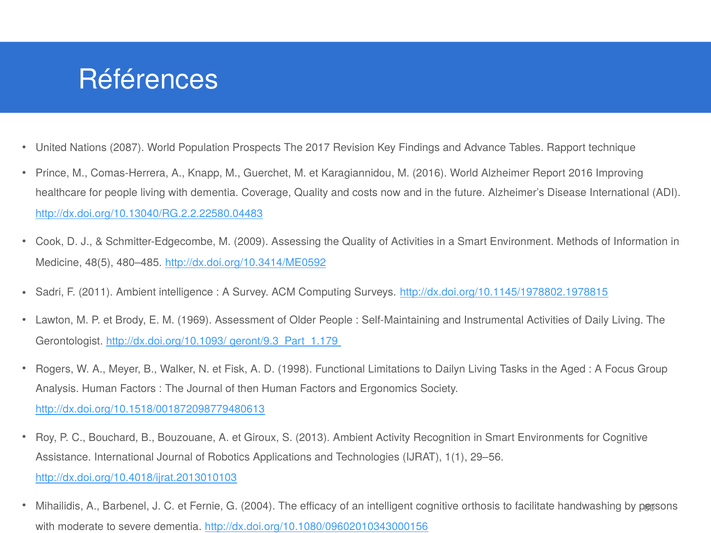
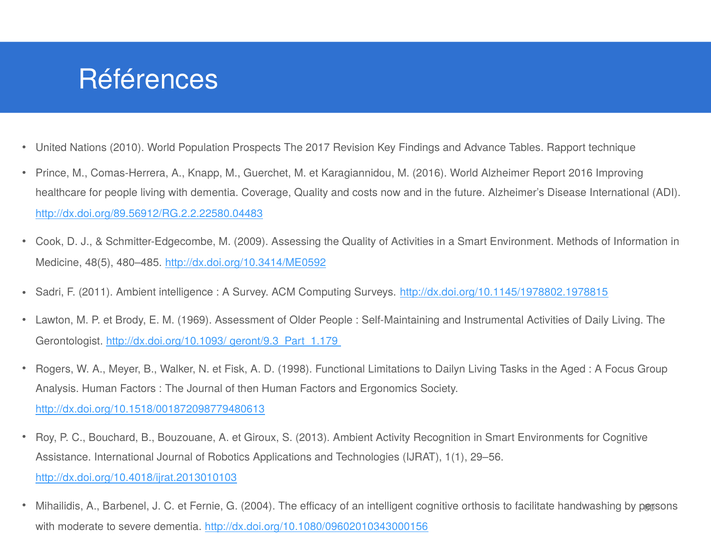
2087: 2087 -> 2010
http://dx.doi.org/10.13040/RG.2.2.22580.04483: http://dx.doi.org/10.13040/RG.2.2.22580.04483 -> http://dx.doi.org/89.56912/RG.2.2.22580.04483
